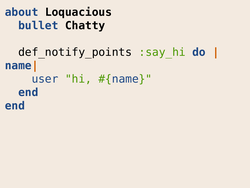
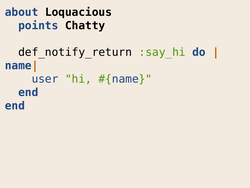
bullet: bullet -> points
def_notify_points: def_notify_points -> def_notify_return
